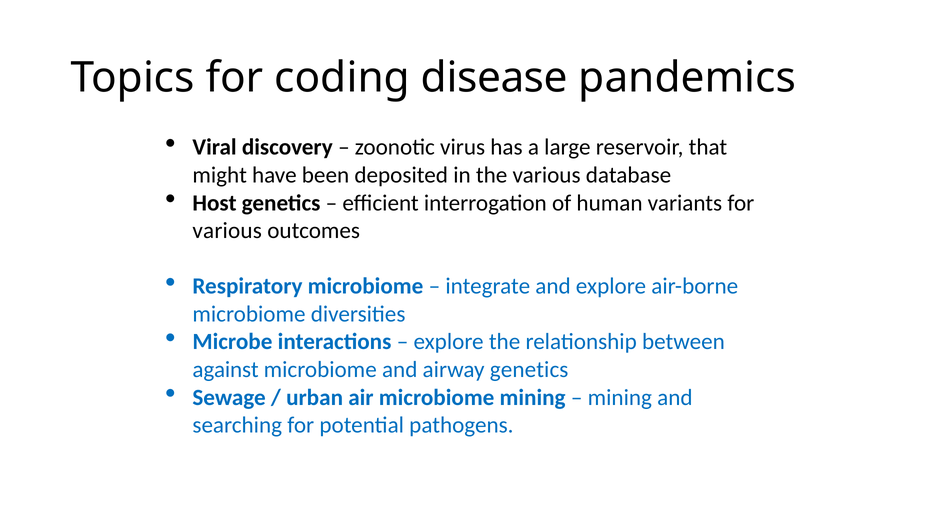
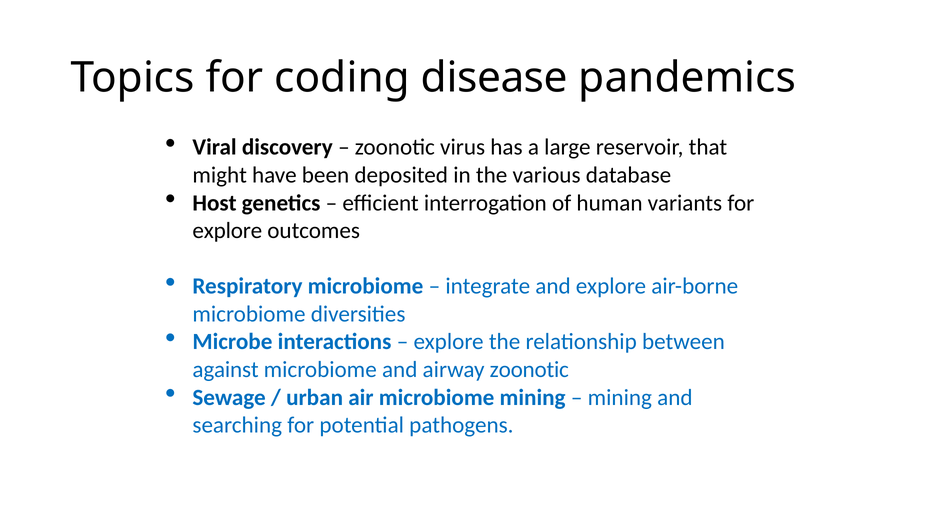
various at (227, 231): various -> explore
airway genetics: genetics -> zoonotic
